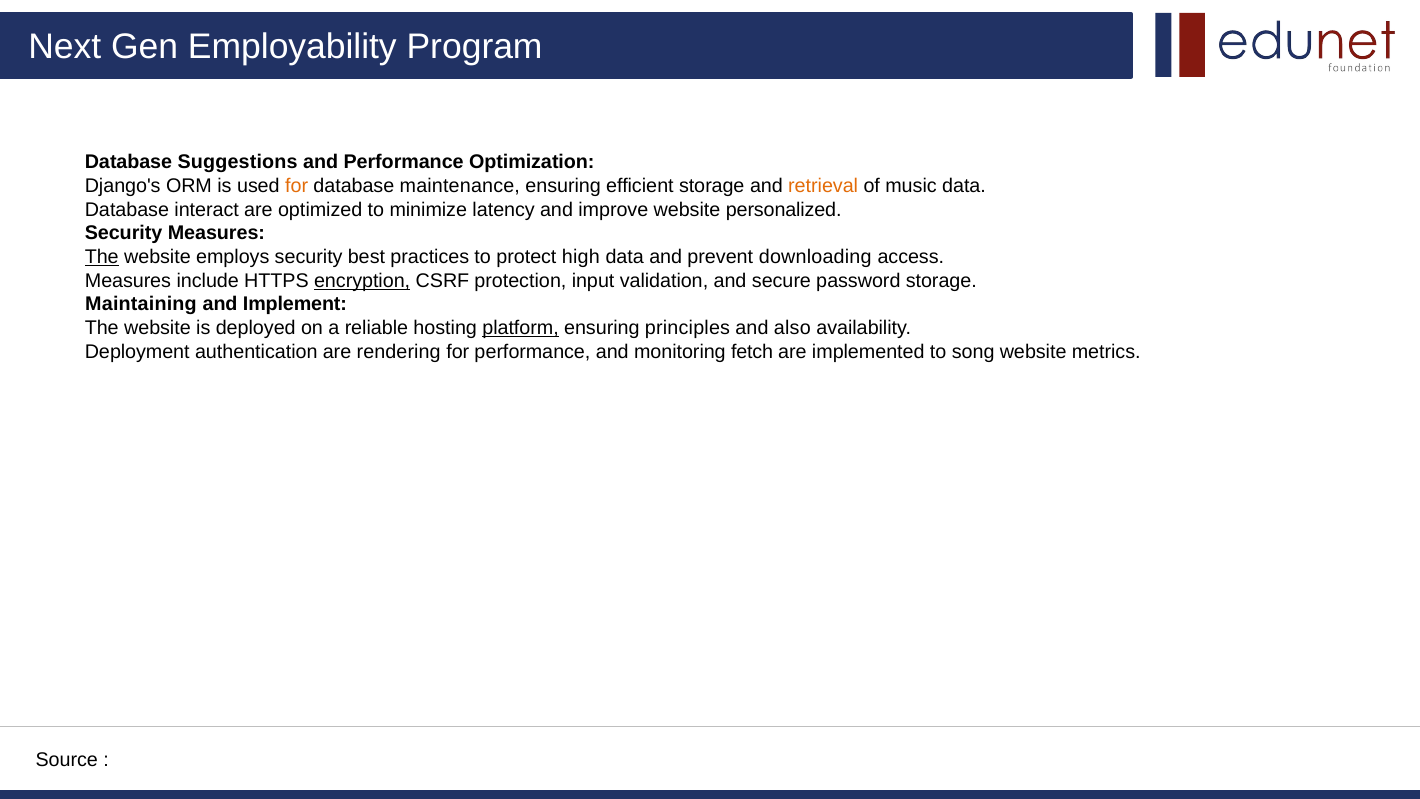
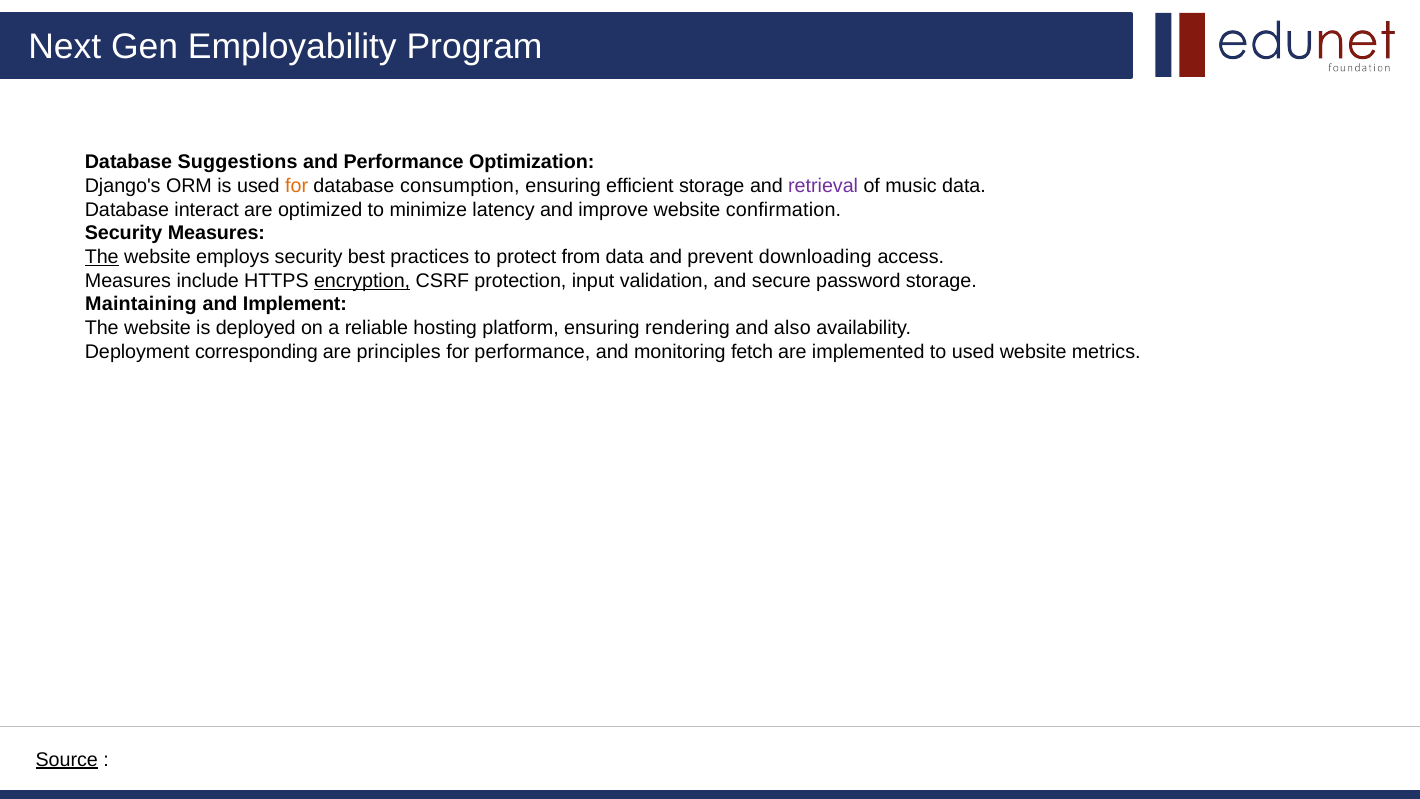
maintenance: maintenance -> consumption
retrieval colour: orange -> purple
personalized: personalized -> confirmation
high: high -> from
platform underline: present -> none
principles: principles -> rendering
authentication: authentication -> corresponding
rendering: rendering -> principles
to song: song -> used
Source underline: none -> present
